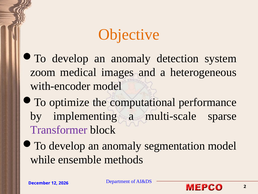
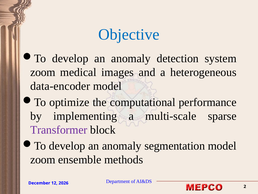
Objective colour: orange -> blue
with-encoder: with-encoder -> data-encoder
while at (43, 159): while -> zoom
